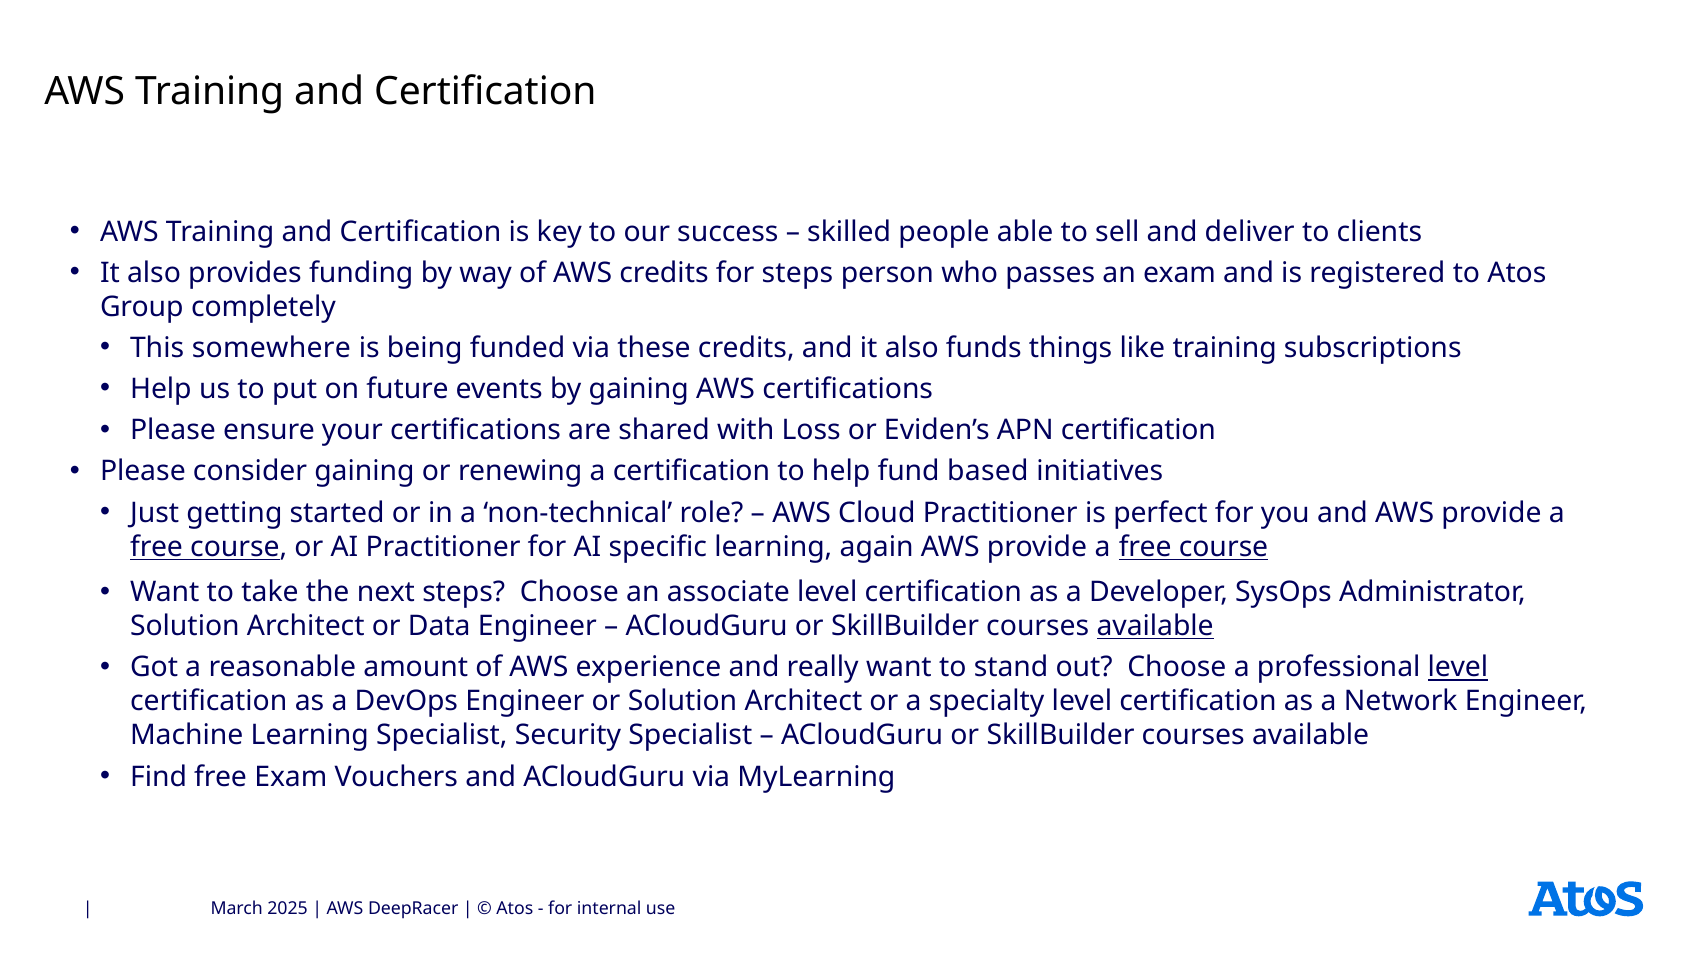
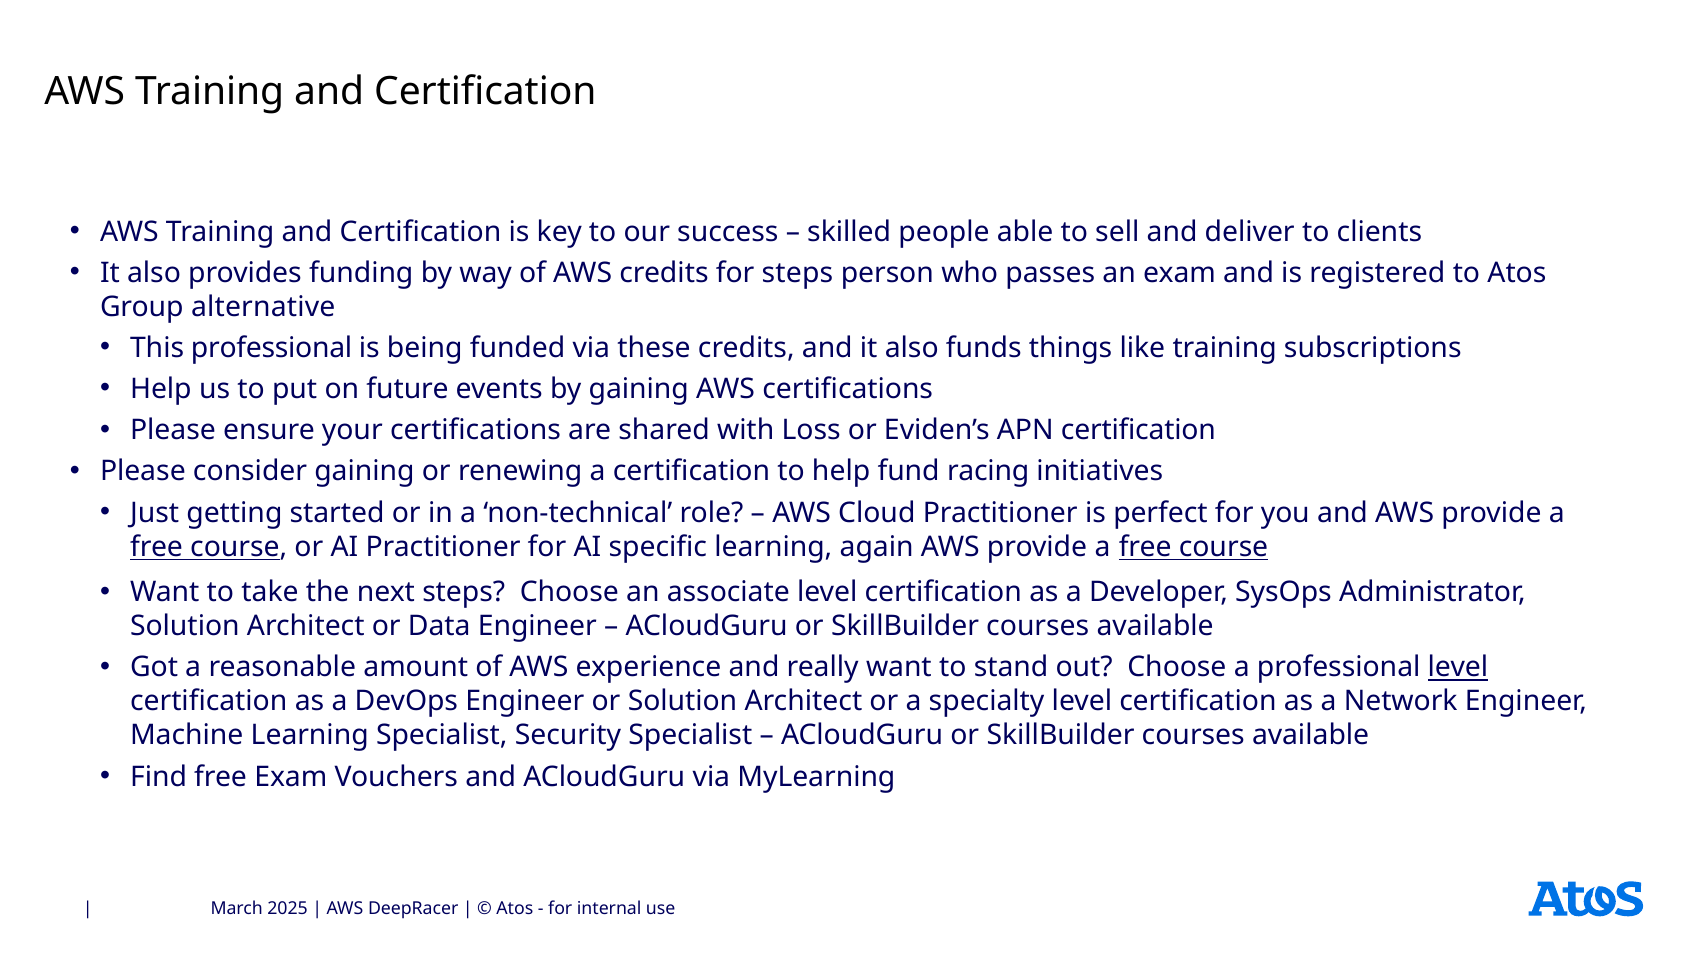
completely: completely -> alternative
This somewhere: somewhere -> professional
based: based -> racing
available at (1155, 626) underline: present -> none
